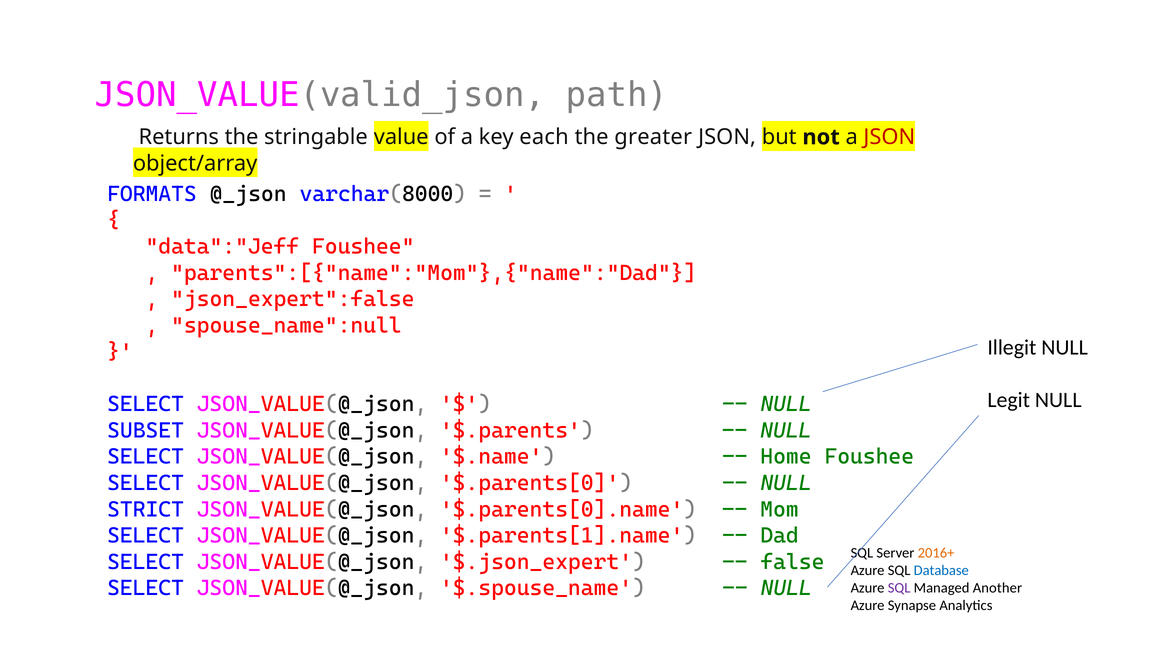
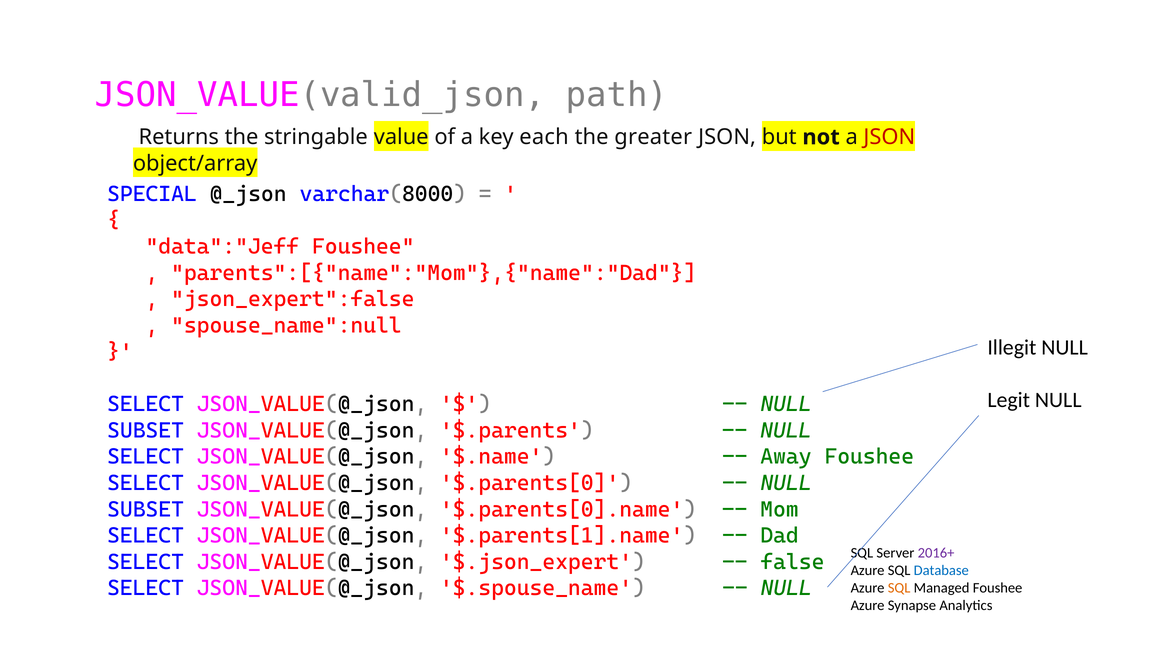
FORMATS: FORMATS -> SPECIAL
Home: Home -> Away
STRICT at (146, 509): STRICT -> SUBSET
2016+ colour: orange -> purple
SQL at (899, 588) colour: purple -> orange
Managed Another: Another -> Foushee
